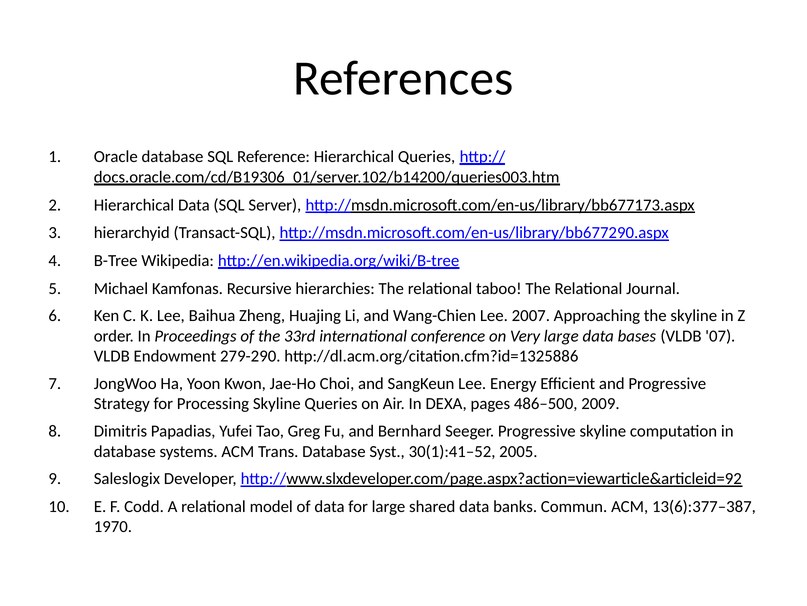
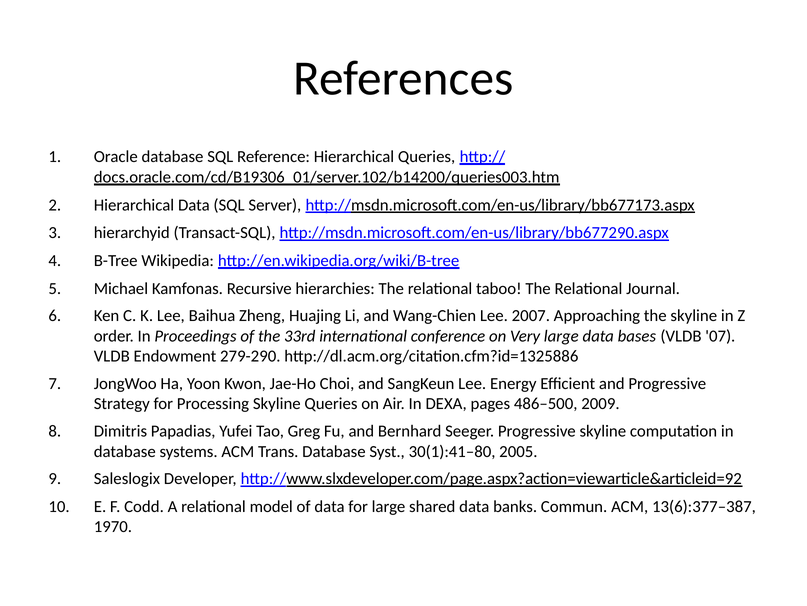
30(1):41–52: 30(1):41–52 -> 30(1):41–80
